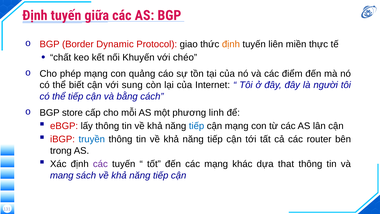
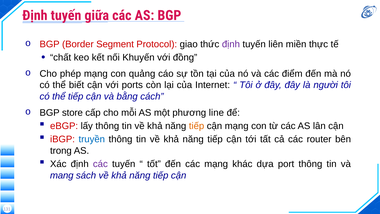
Dynamic: Dynamic -> Segment
định at (231, 44) colour: orange -> purple
chéo: chéo -> đồng
sung: sung -> ports
linh: linh -> line
tiếp at (197, 126) colour: blue -> orange
that: that -> port
